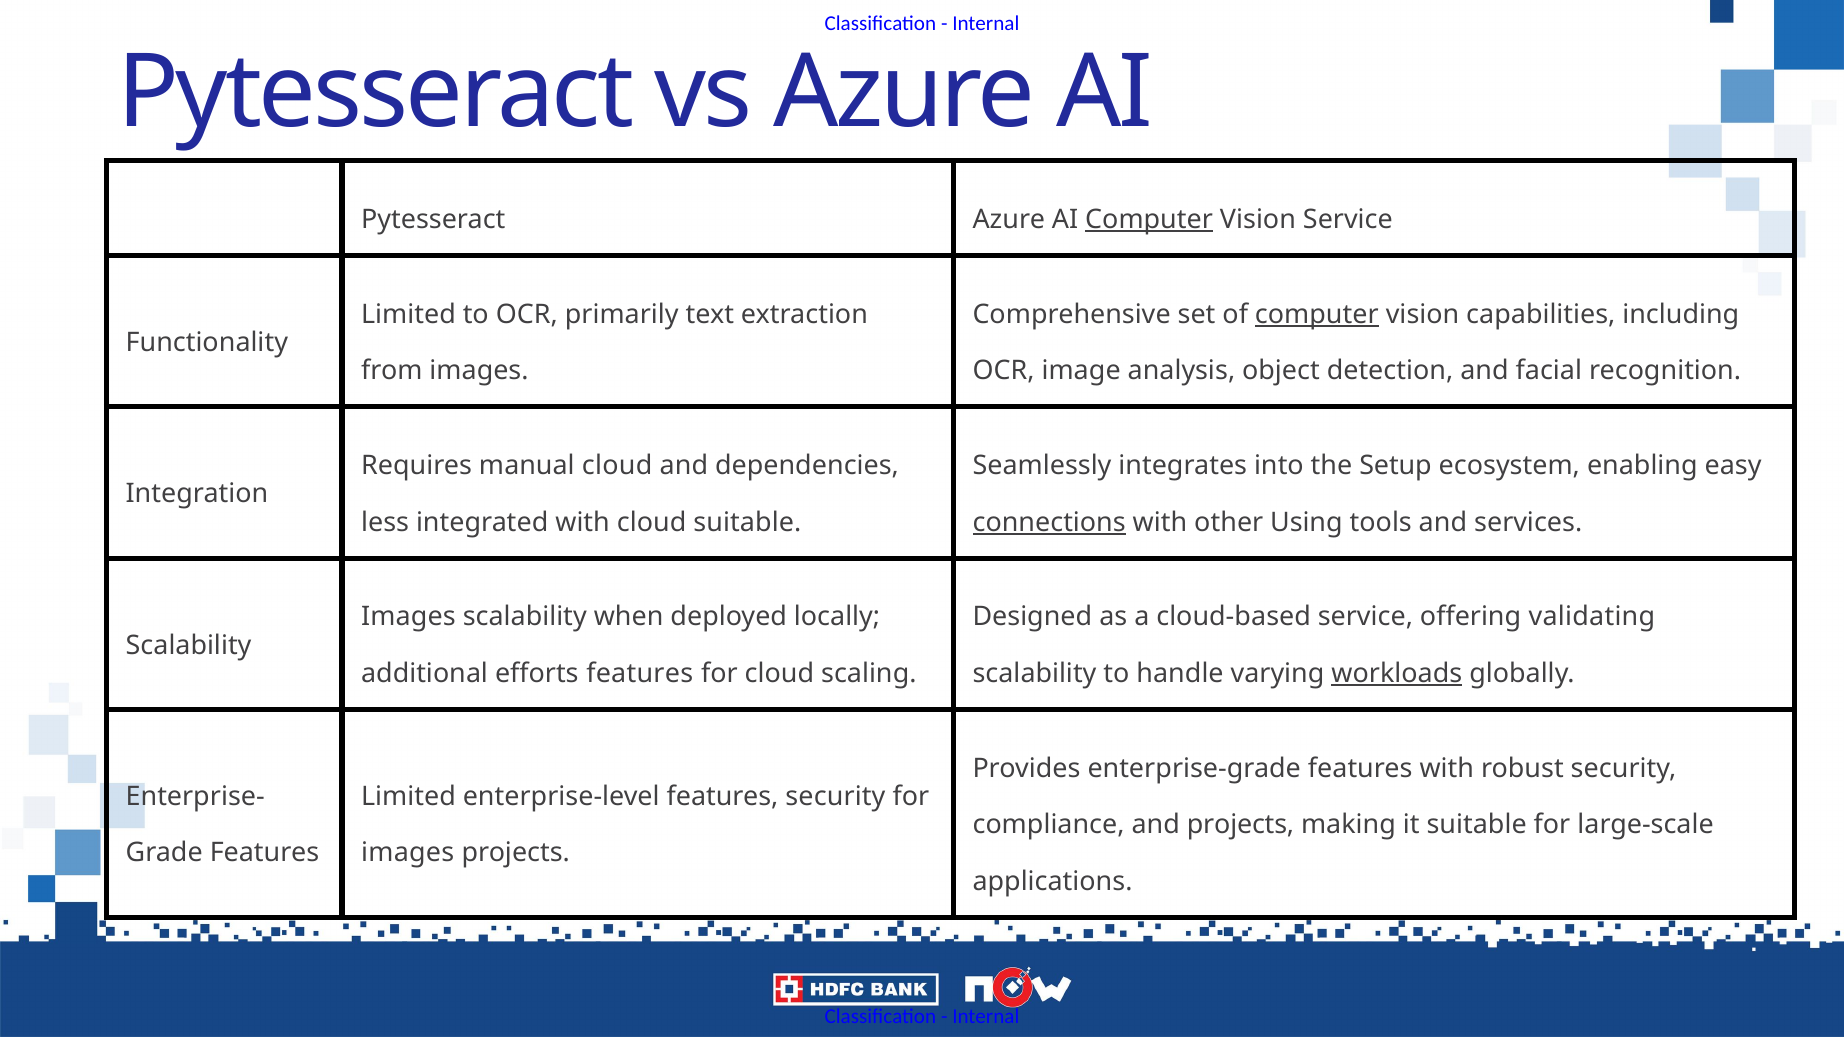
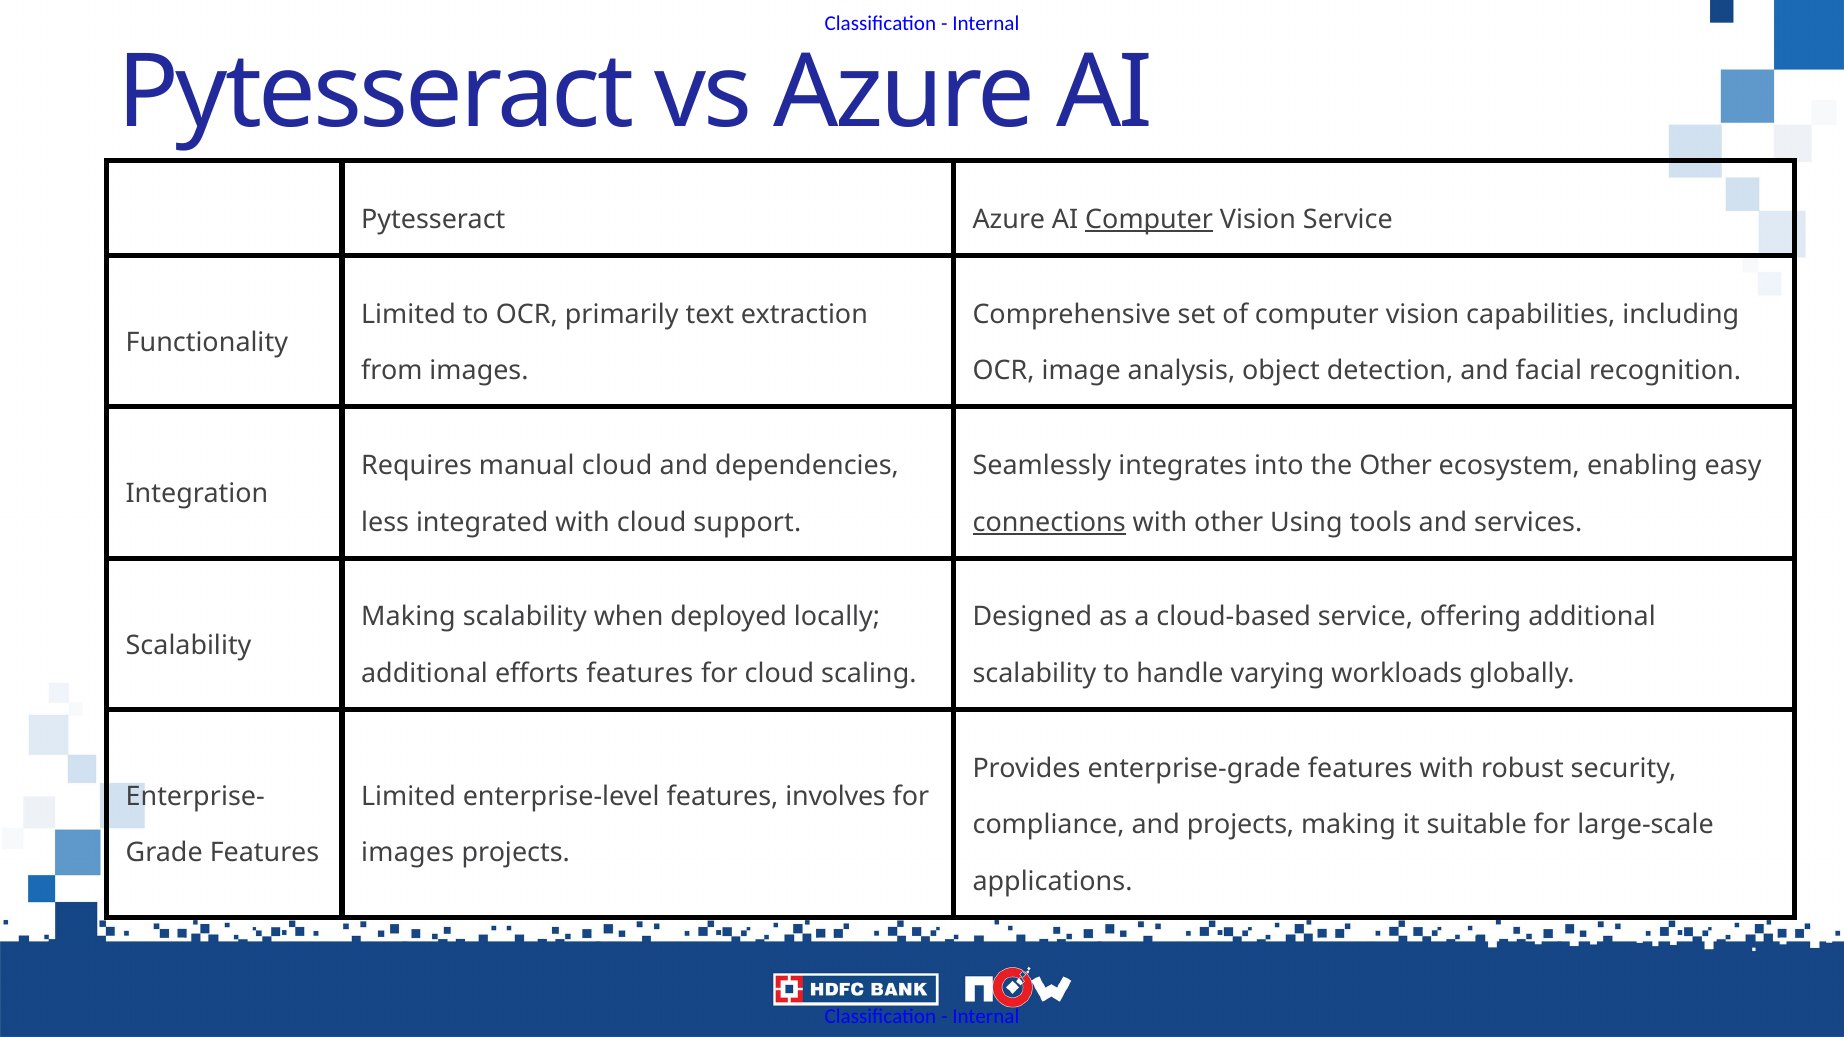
computer at (1317, 315) underline: present -> none
the Setup: Setup -> Other
cloud suitable: suitable -> support
Images at (408, 617): Images -> Making
offering validating: validating -> additional
workloads underline: present -> none
features security: security -> involves
